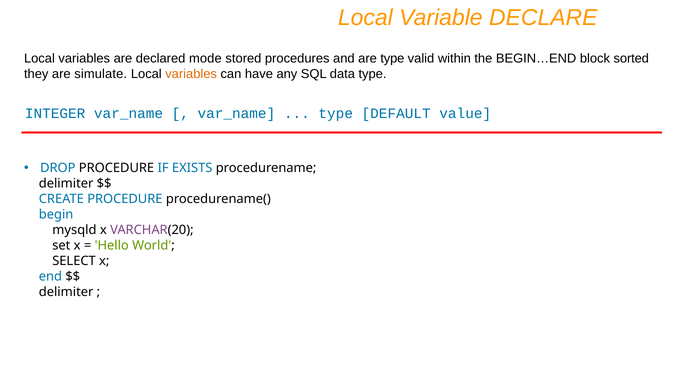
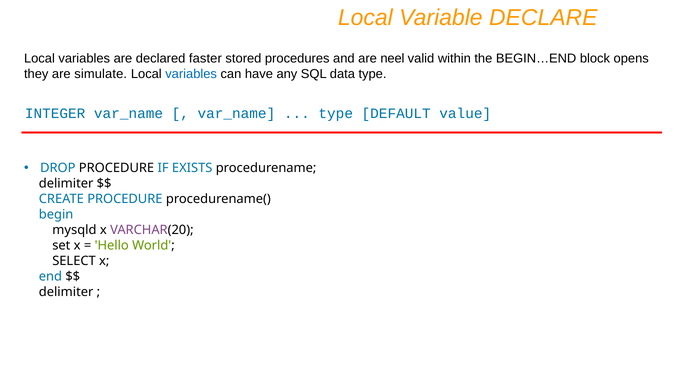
mode: mode -> faster
are type: type -> neel
sorted: sorted -> opens
variables at (191, 74) colour: orange -> blue
